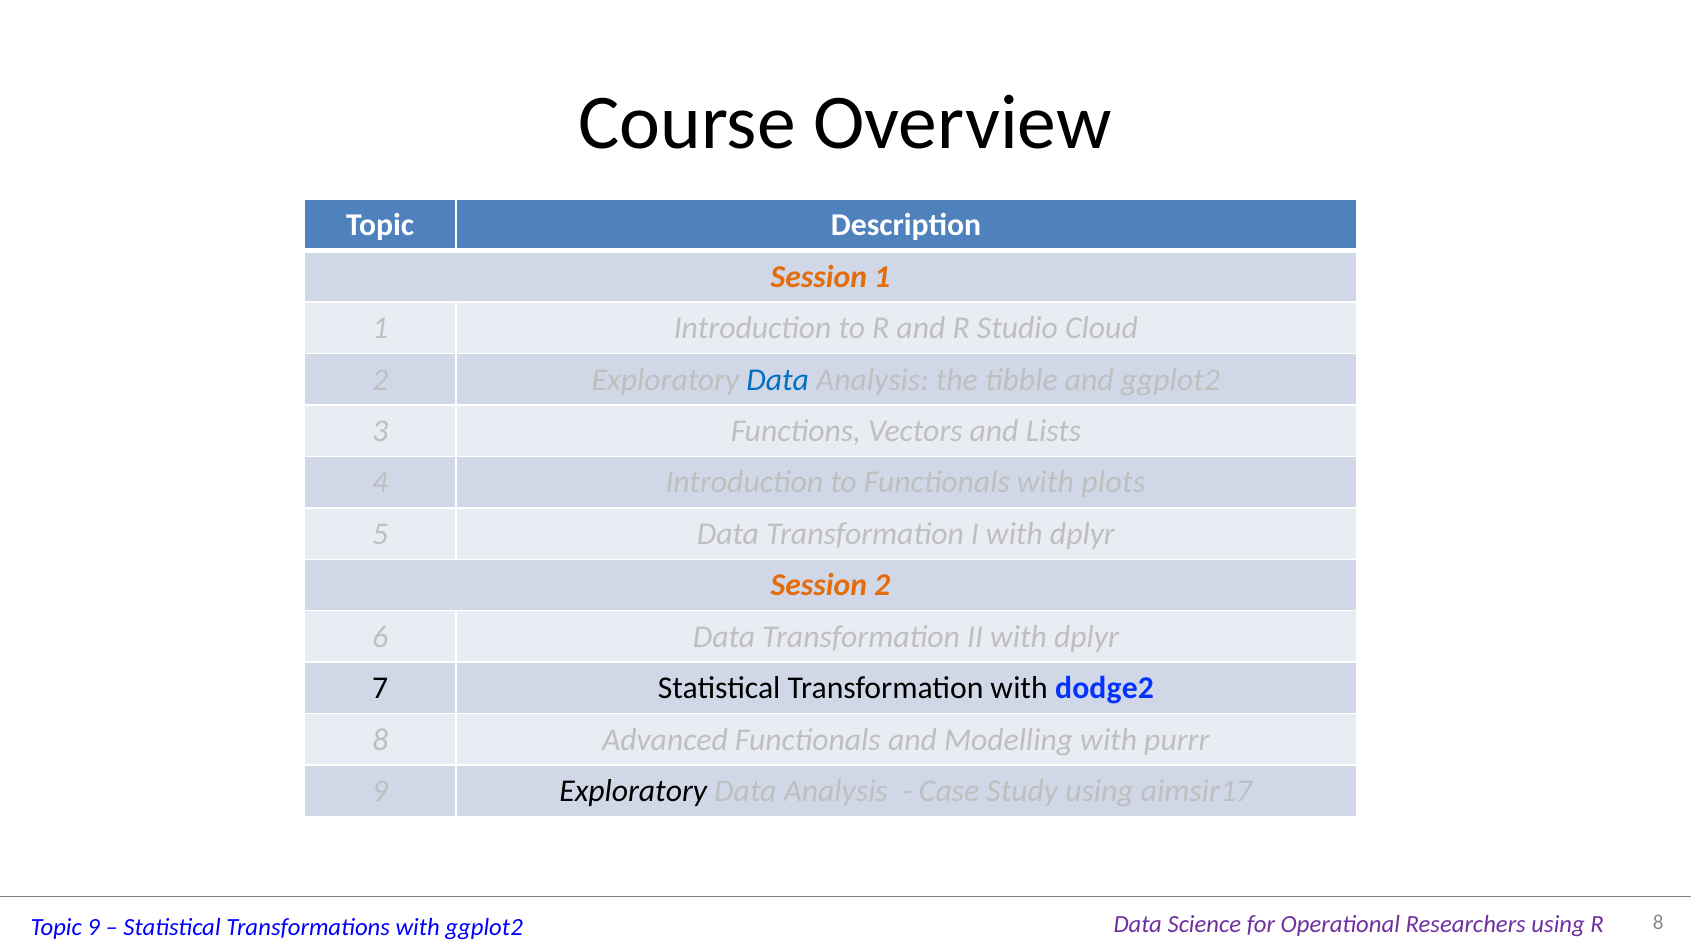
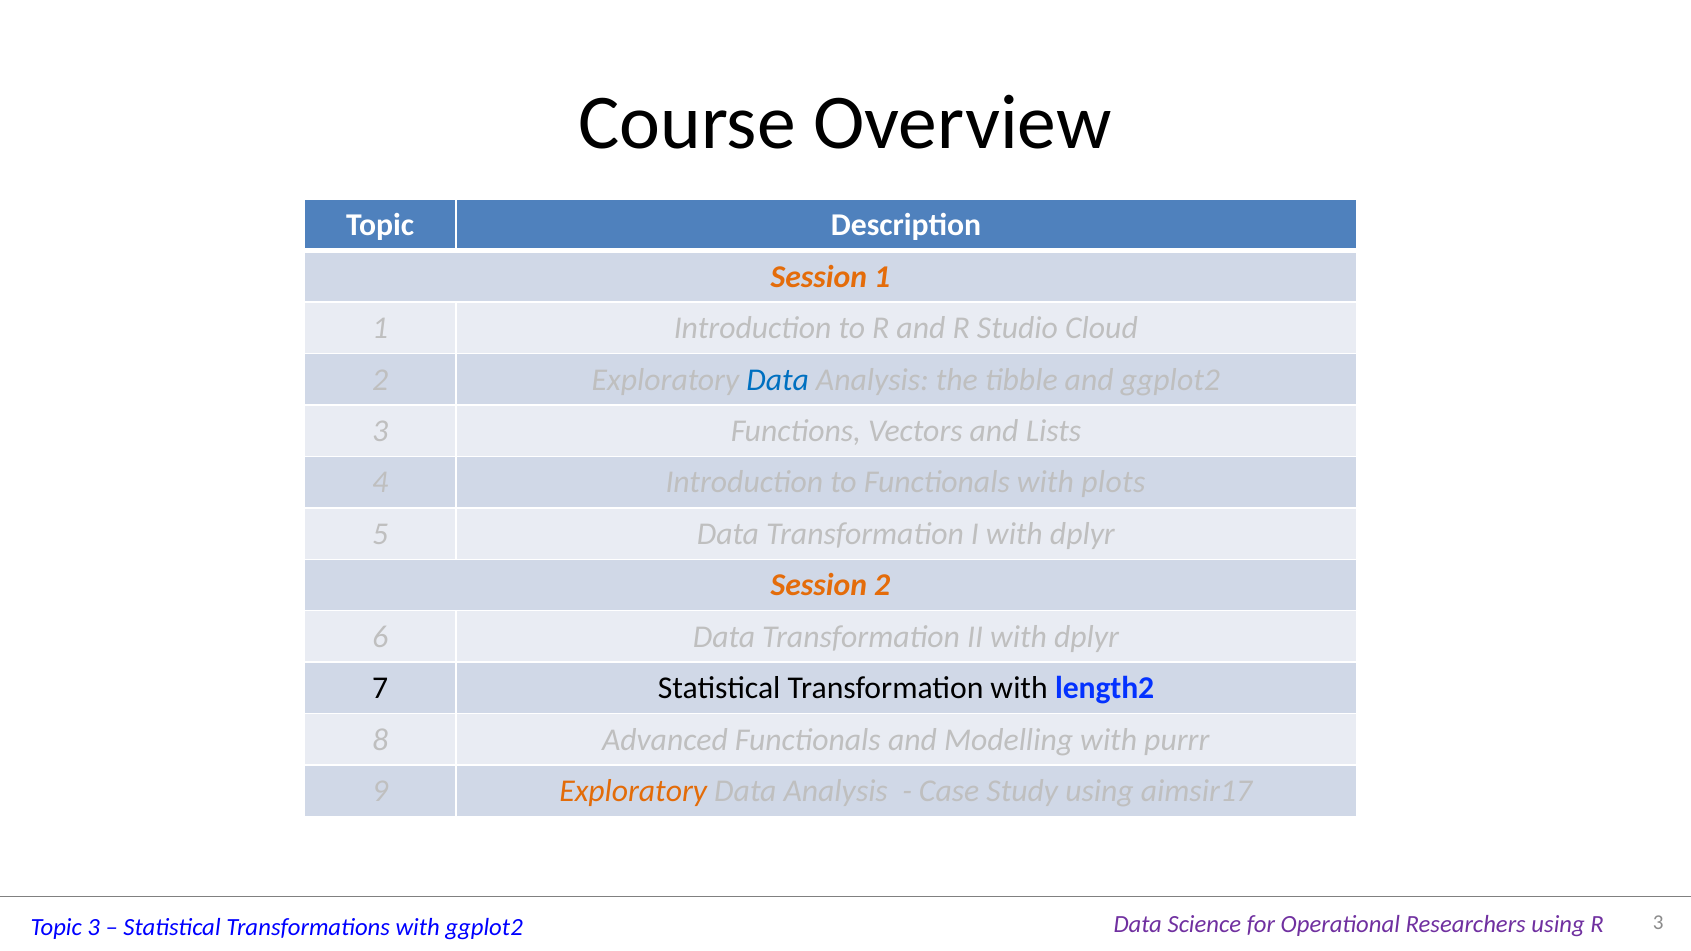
dodge2: dodge2 -> length2
Exploratory at (633, 791) colour: black -> orange
Topic 9: 9 -> 3
R 8: 8 -> 3
